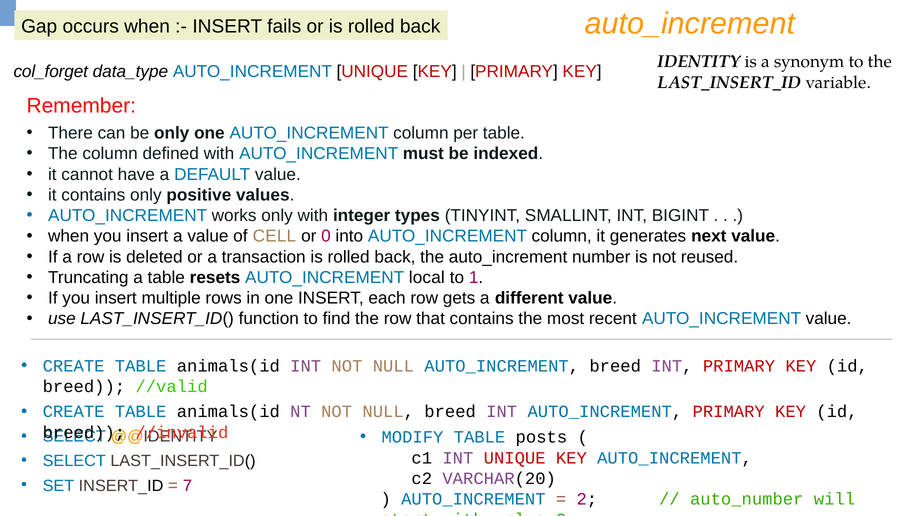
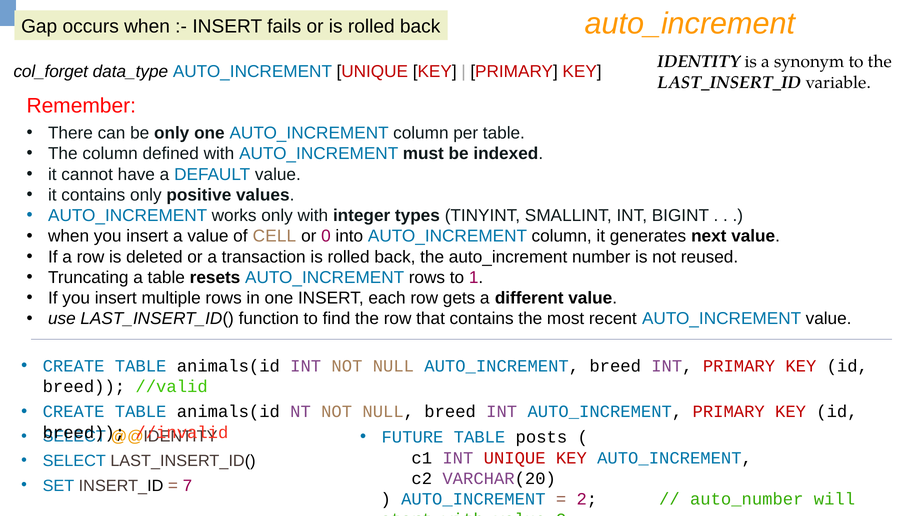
AUTO_INCREMENT local: local -> rows
MODIFY: MODIFY -> FUTURE
